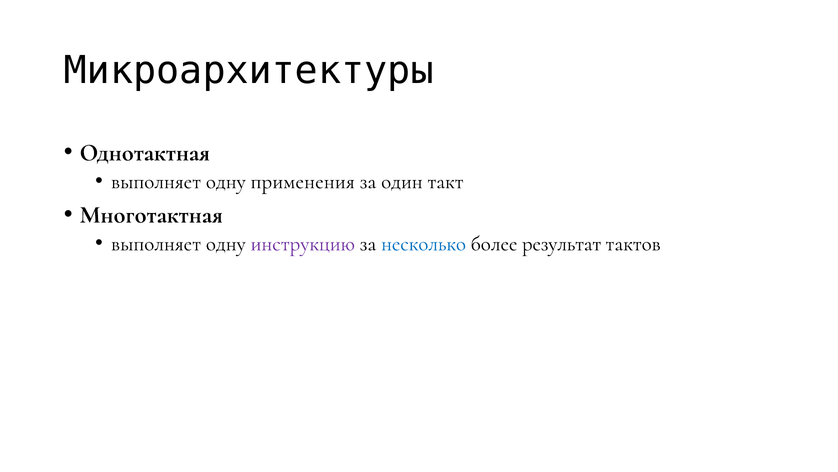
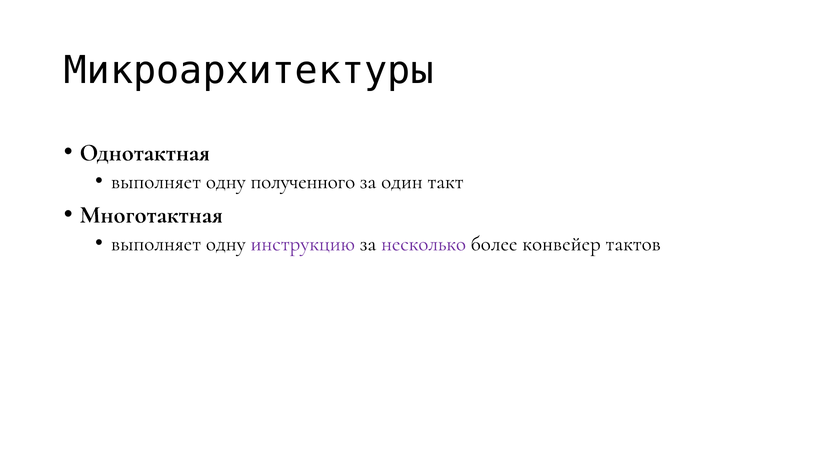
применения: применения -> полученного
несколько colour: blue -> purple
результат: результат -> конвейер
